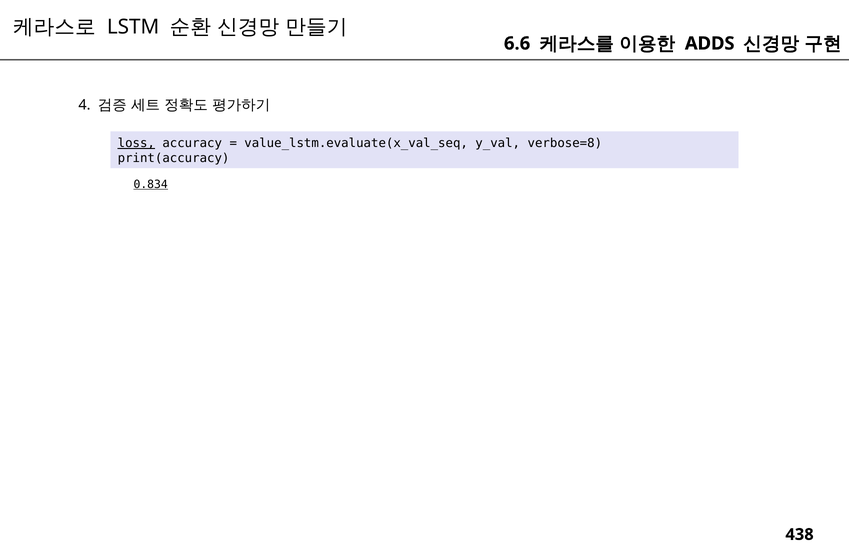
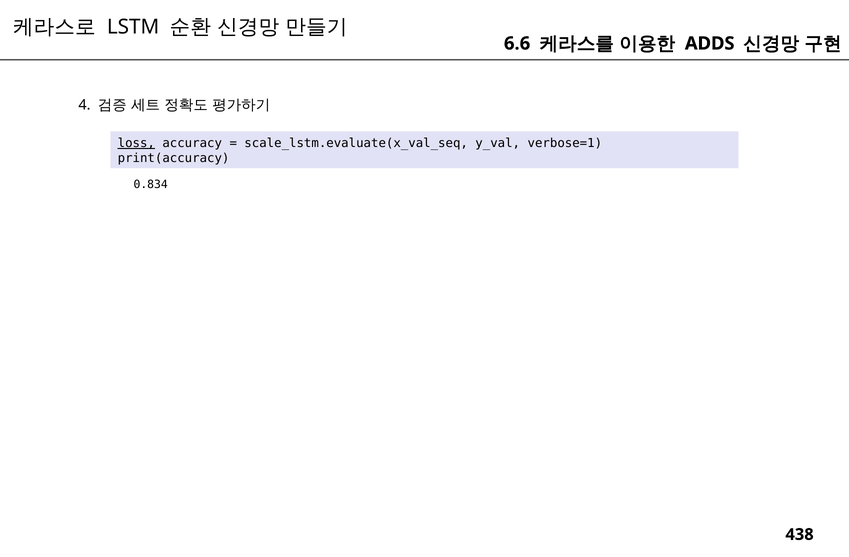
value_lstm.evaluate(x_val_seq: value_lstm.evaluate(x_val_seq -> scale_lstm.evaluate(x_val_seq
verbose=8: verbose=8 -> verbose=1
0.834 underline: present -> none
